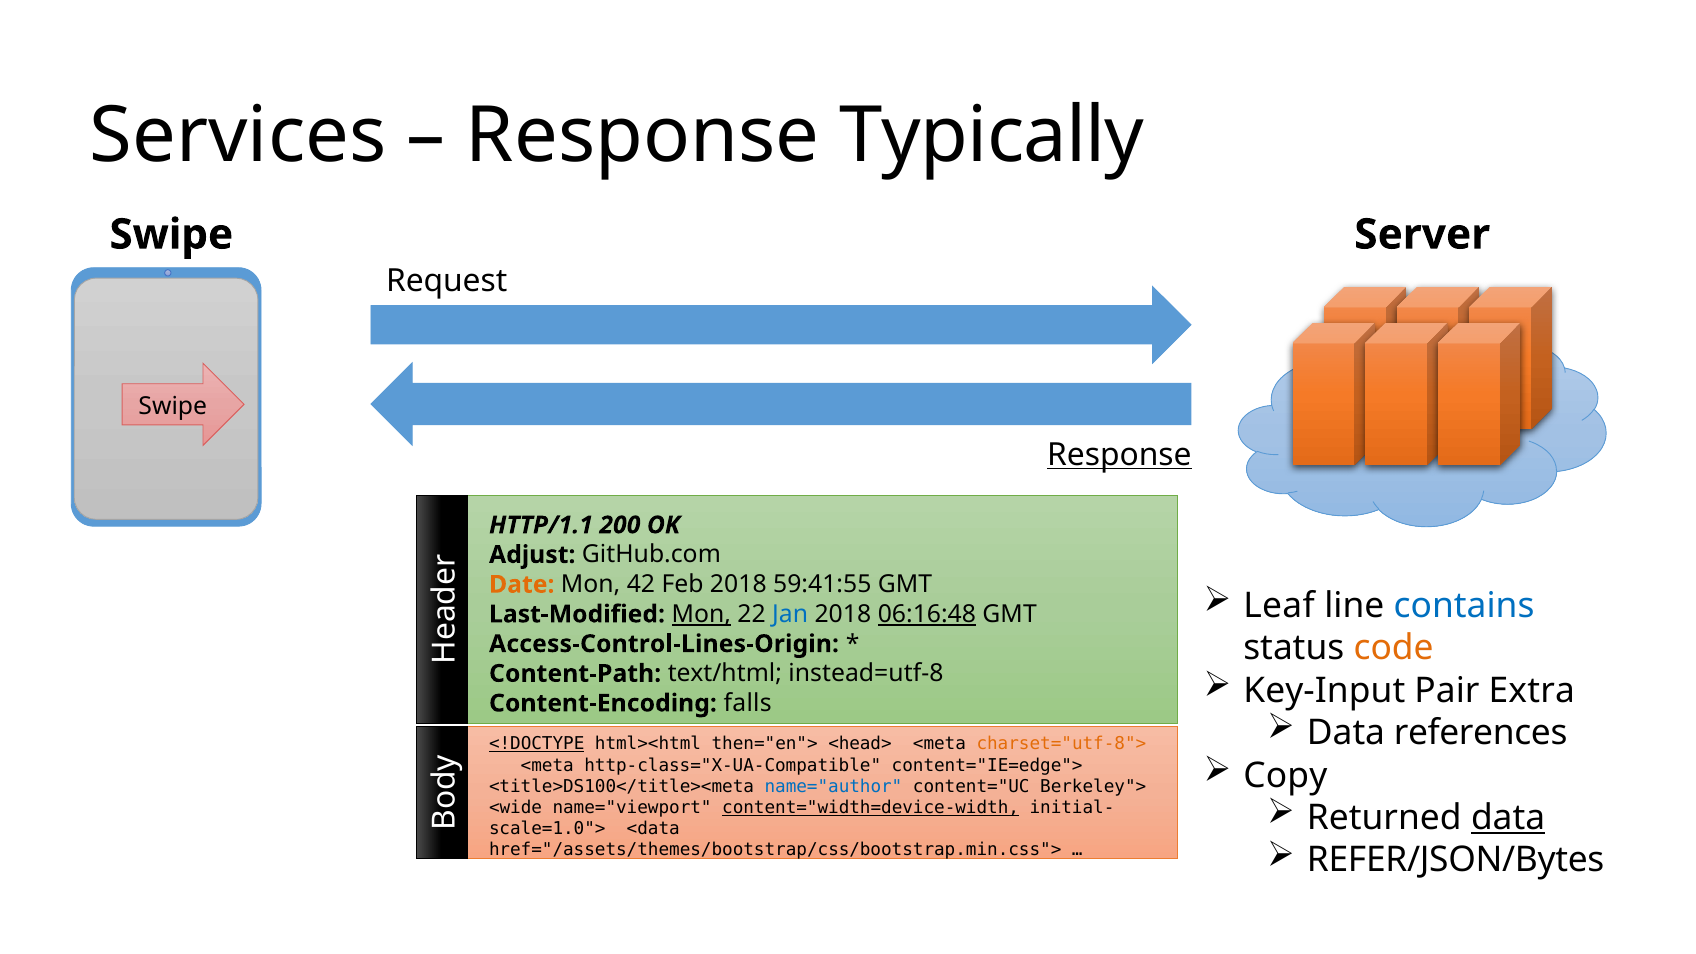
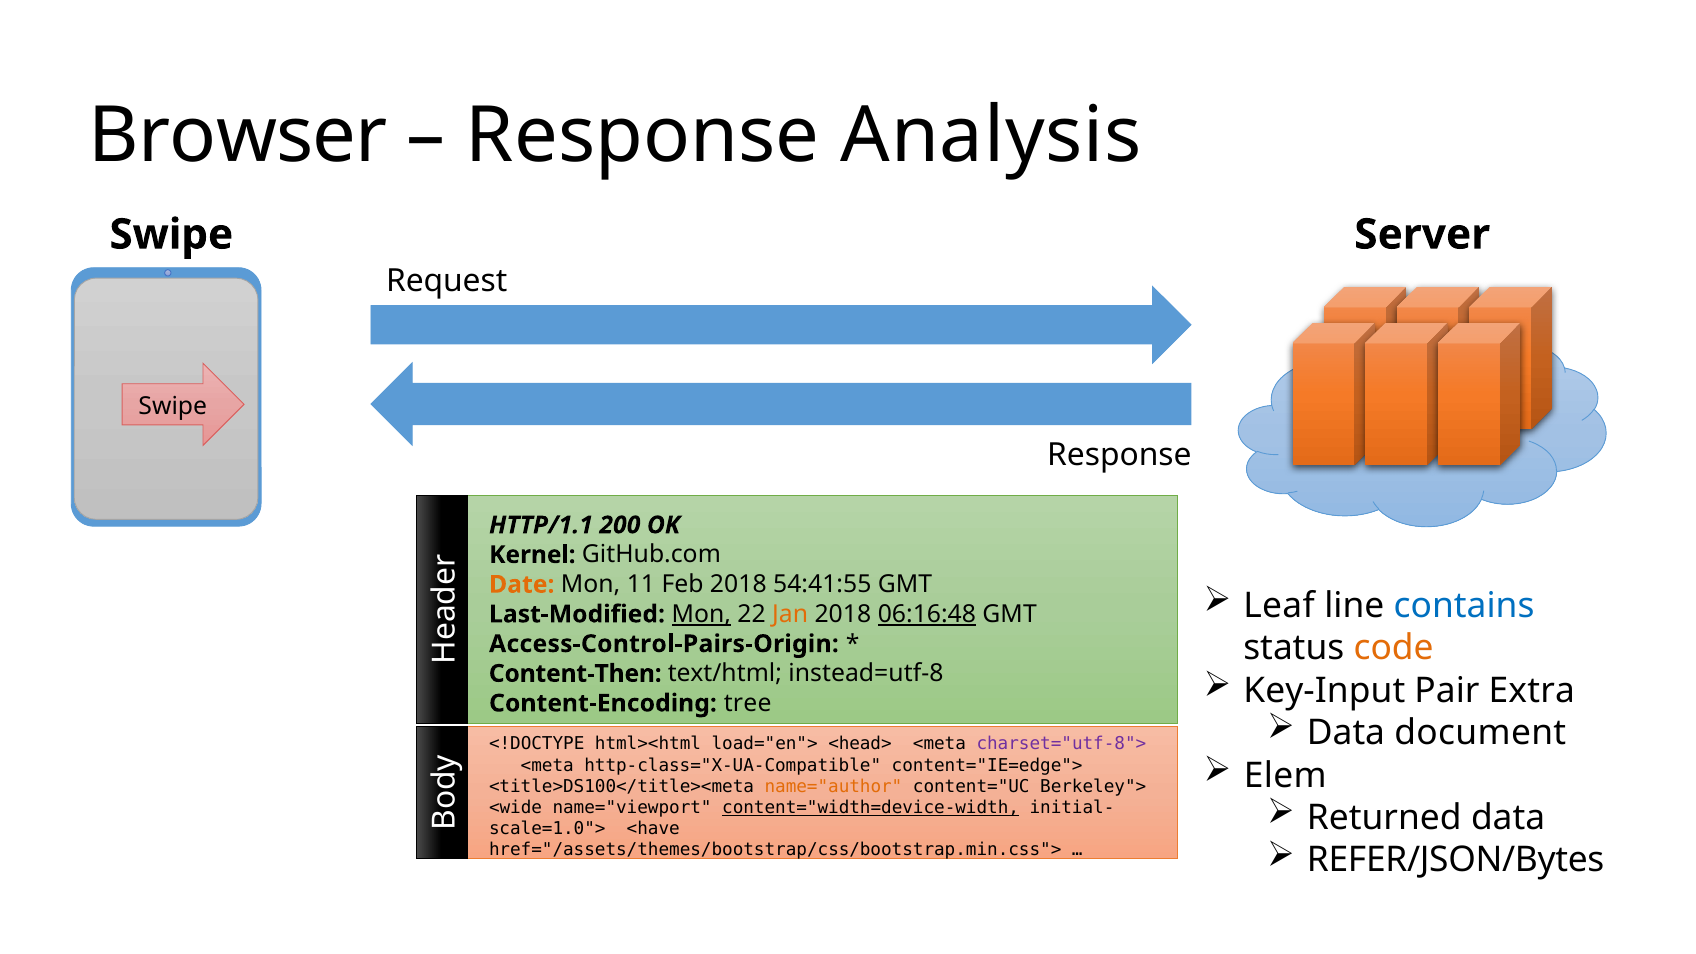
Services: Services -> Browser
Typically: Typically -> Analysis
Response at (1119, 455) underline: present -> none
Adjust: Adjust -> Kernel
42: 42 -> 11
59:41:55: 59:41:55 -> 54:41:55
Jan colour: blue -> orange
Access-Control-Lines-Origin: Access-Control-Lines-Origin -> Access-Control-Pairs-Origin
Content-Path: Content-Path -> Content-Then
falls: falls -> tree
references: references -> document
<!DOCTYPE underline: present -> none
then="en">: then="en"> -> load="en">
charset="utf-8"> colour: orange -> purple
Copy: Copy -> Elem
name="author colour: blue -> orange
data at (1508, 818) underline: present -> none
<data: <data -> <have
